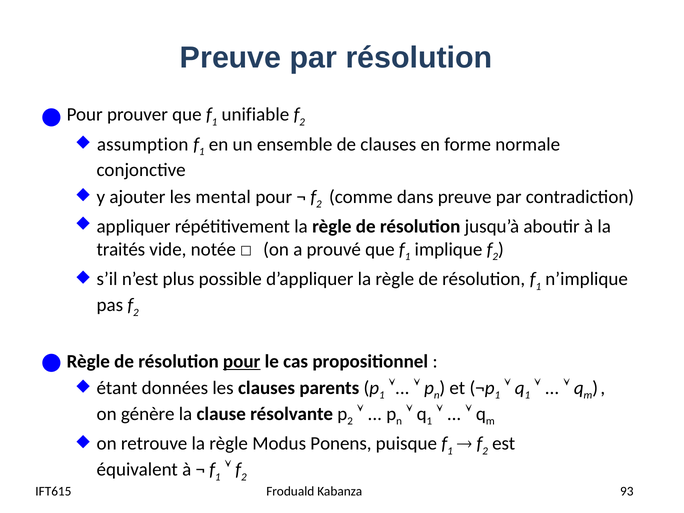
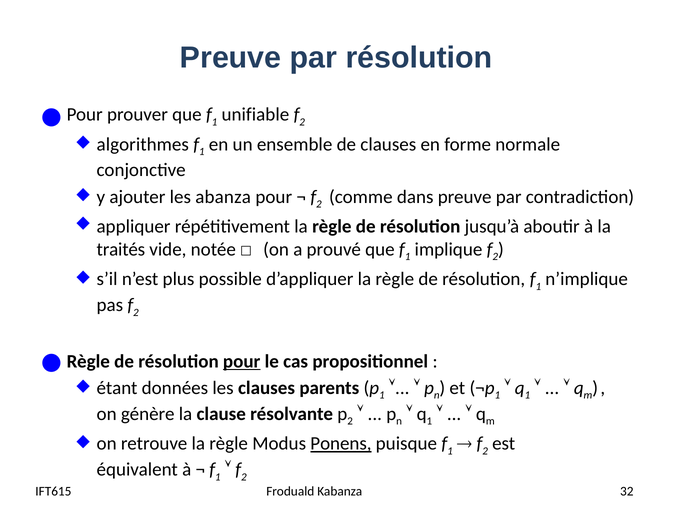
assumption: assumption -> algorithmes
mental: mental -> abanza
Ponens underline: none -> present
93: 93 -> 32
